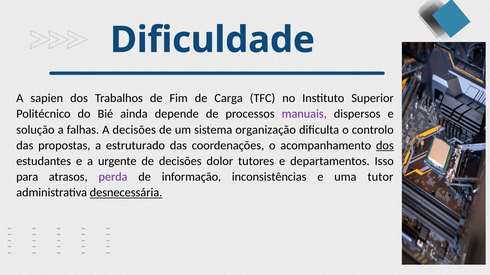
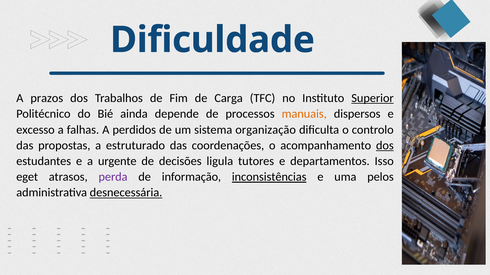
sapien: sapien -> prazos
Superior underline: none -> present
manuais colour: purple -> orange
solução: solução -> excesso
A decisões: decisões -> perdidos
dolor: dolor -> ligula
para: para -> eget
inconsistências underline: none -> present
tutor: tutor -> pelos
